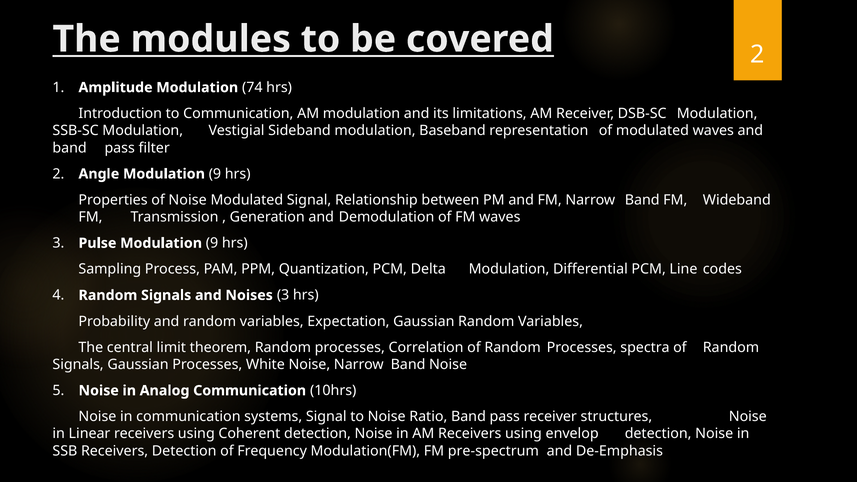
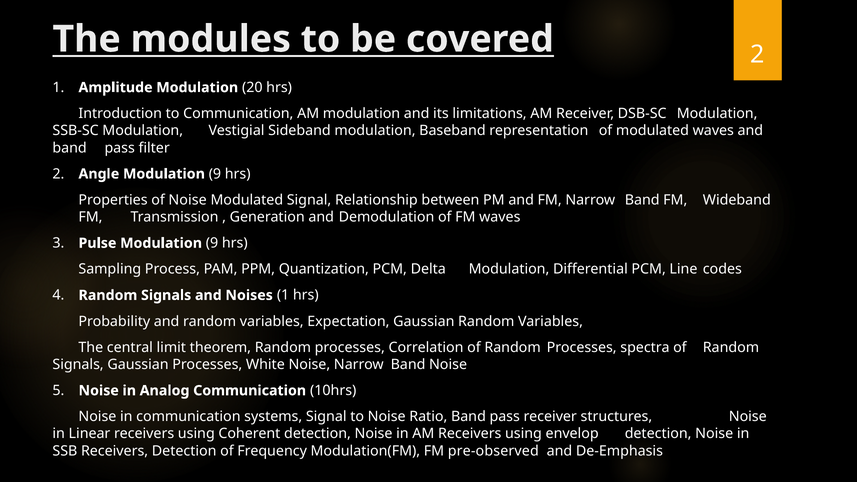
74: 74 -> 20
Noises 3: 3 -> 1
pre-spectrum: pre-spectrum -> pre-observed
